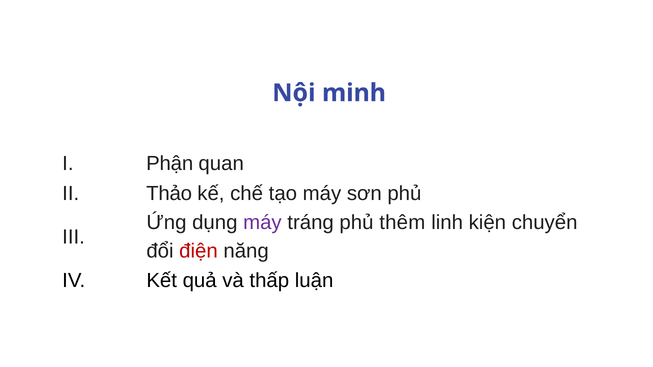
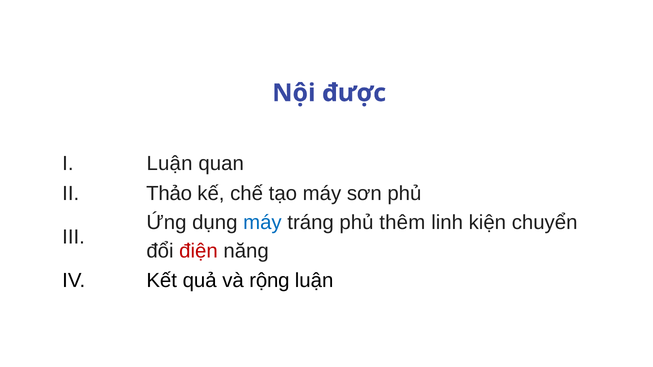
minh: minh -> được
I Phận: Phận -> Luận
máy at (262, 223) colour: purple -> blue
thấp: thấp -> rộng
